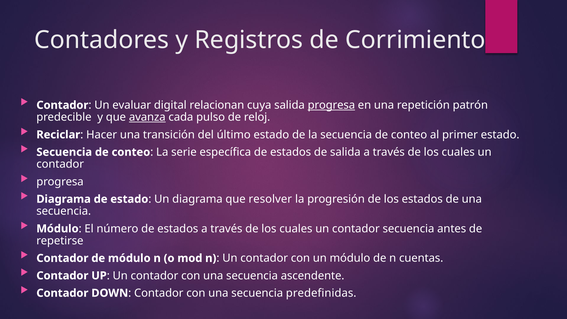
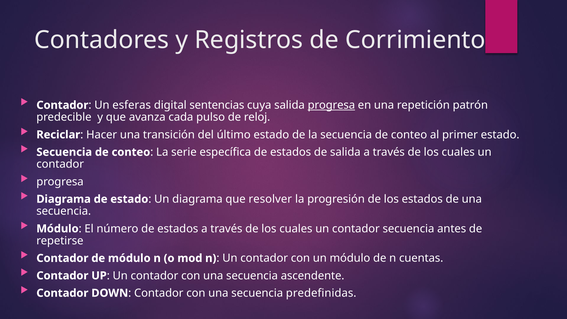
evaluar: evaluar -> esferas
relacionan: relacionan -> sentencias
avanza underline: present -> none
